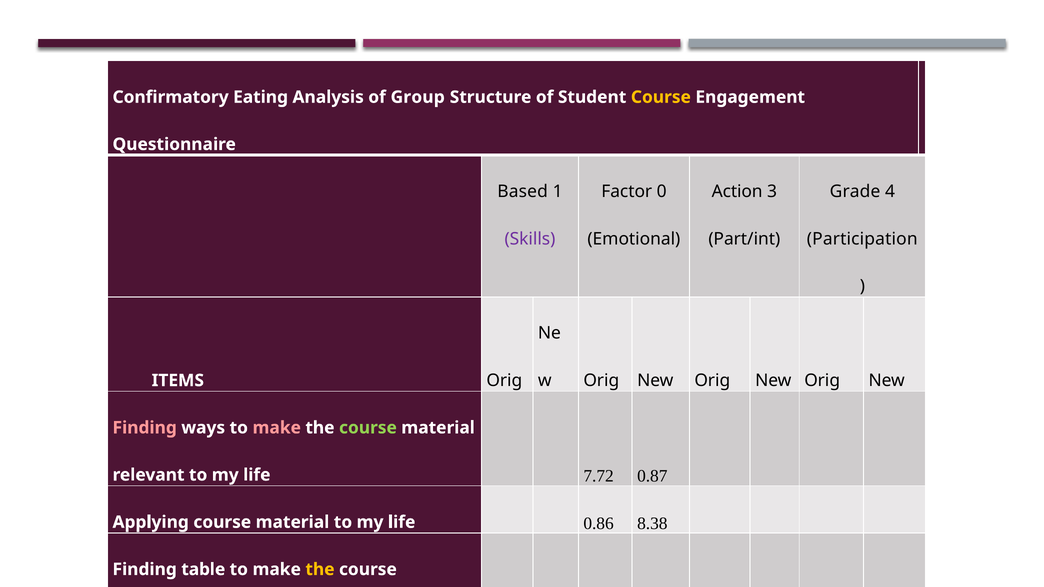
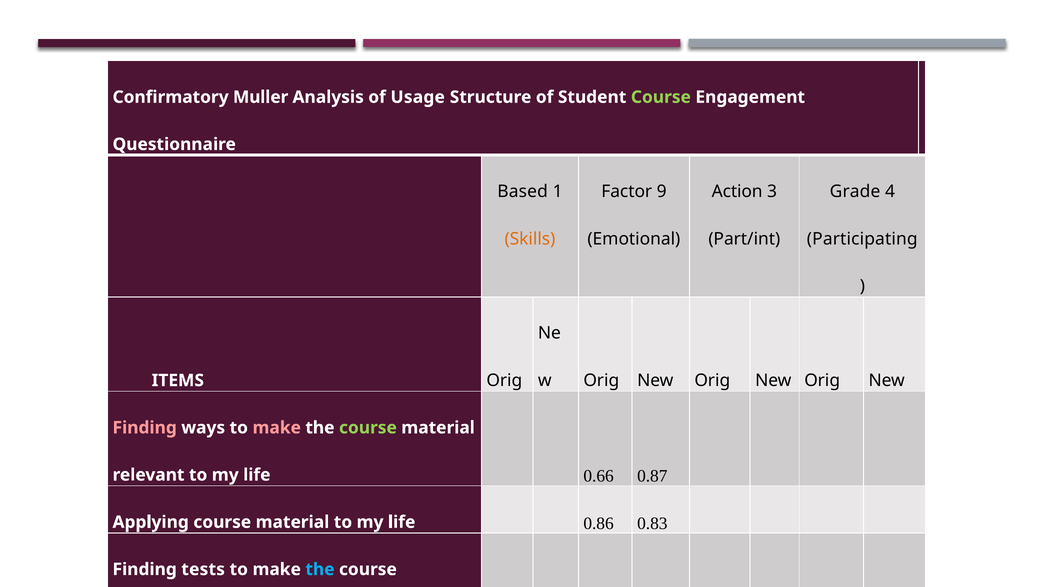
Eating: Eating -> Muller
Group: Group -> Usage
Course at (661, 97) colour: yellow -> light green
0: 0 -> 9
Skills colour: purple -> orange
Participation: Participation -> Participating
7.72: 7.72 -> 0.66
8.38: 8.38 -> 0.83
table: table -> tests
the at (320, 570) colour: yellow -> light blue
